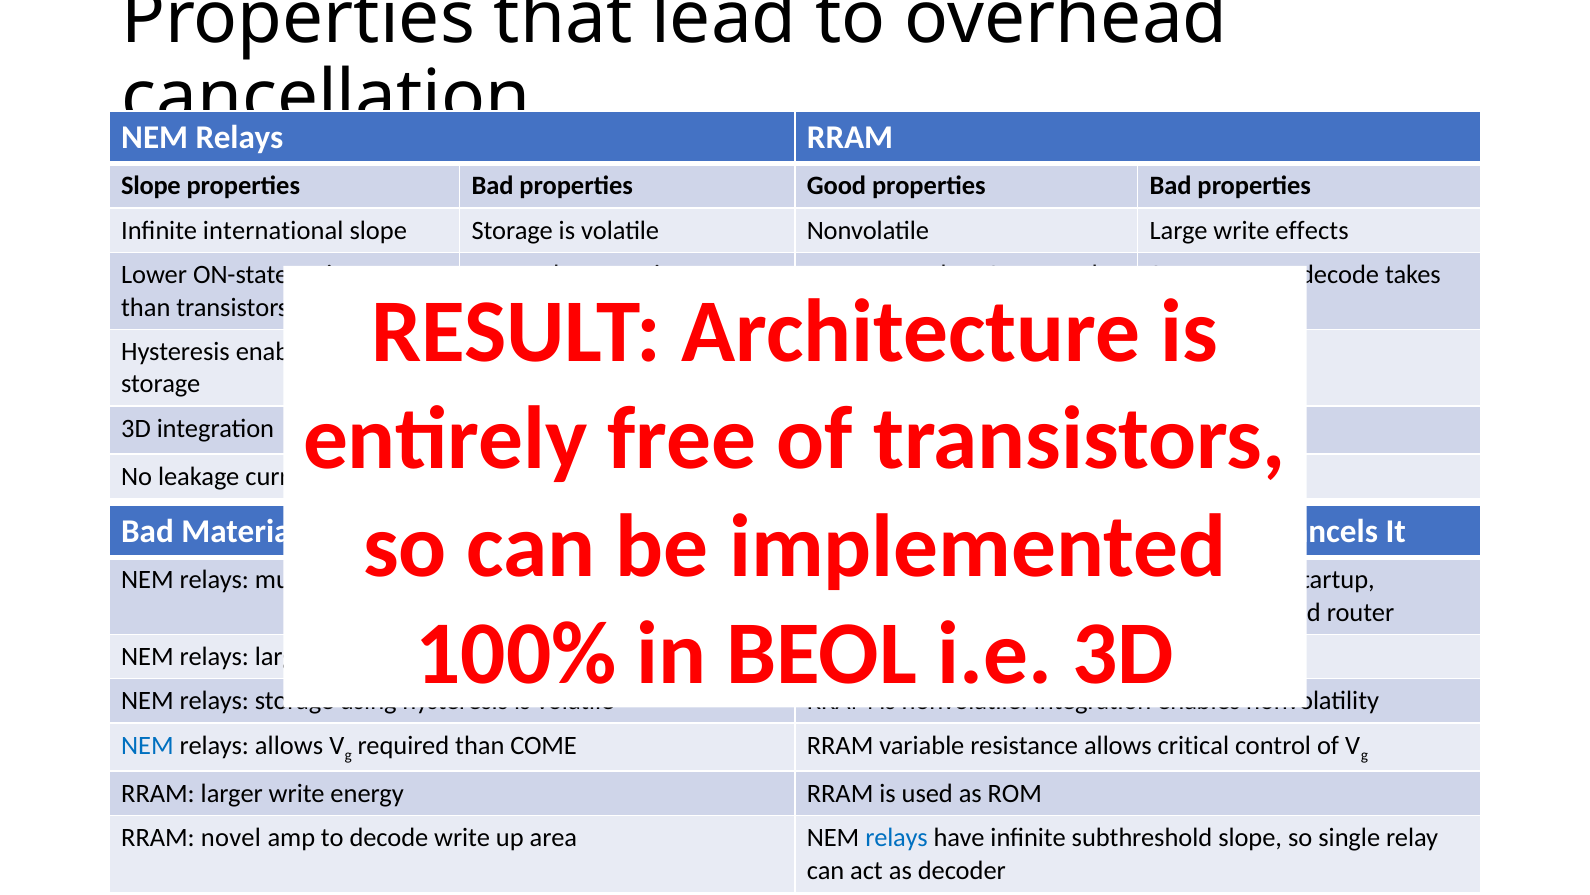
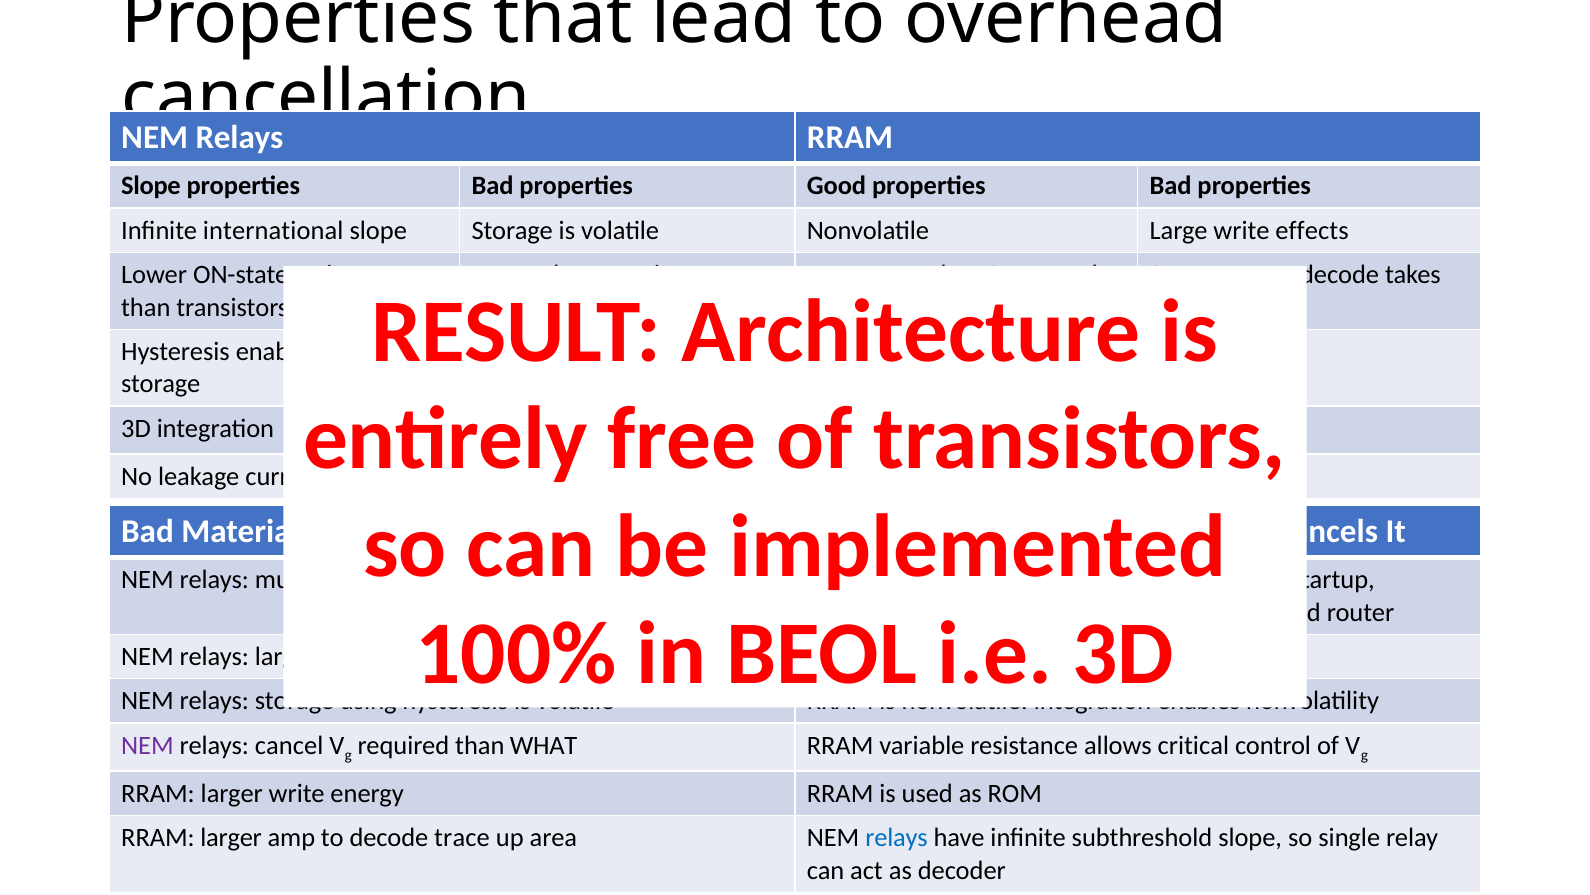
NEM at (147, 745) colour: blue -> purple
relays allows: allows -> cancel
COME: COME -> WHAT
novel at (231, 837): novel -> larger
decode write: write -> trace
